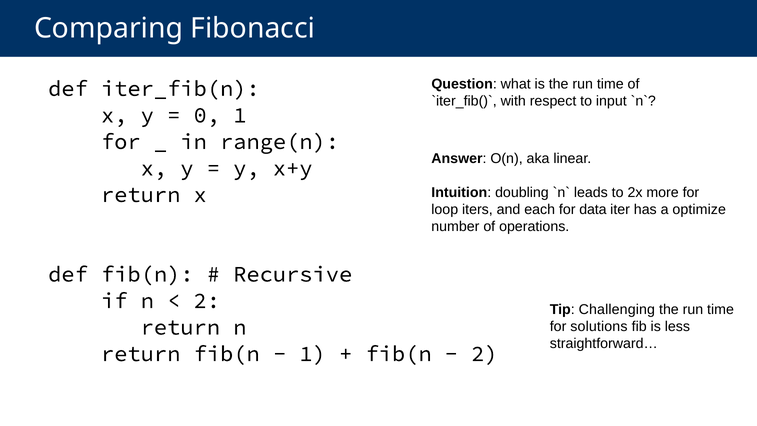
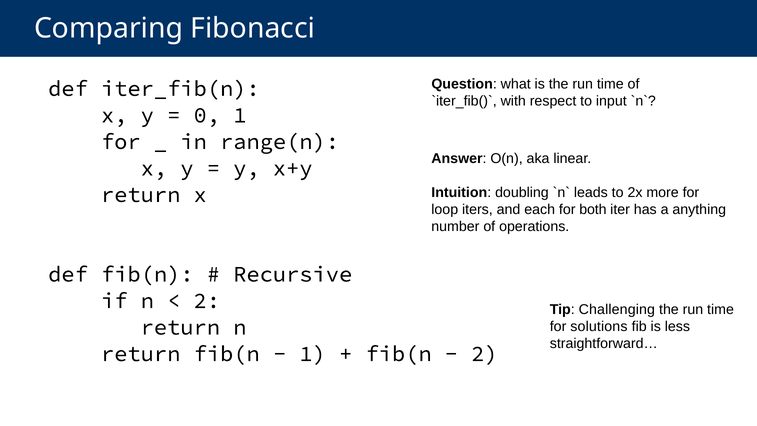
data: data -> both
optimize: optimize -> anything
